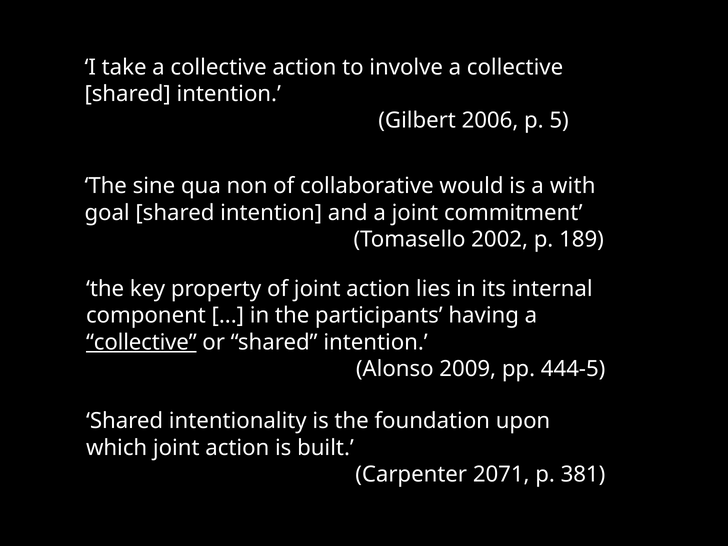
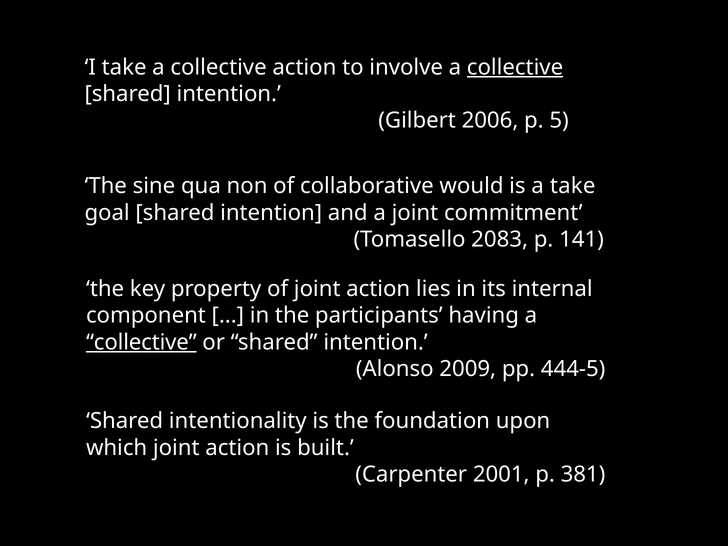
collective at (515, 67) underline: none -> present
a with: with -> take
2002: 2002 -> 2083
189: 189 -> 141
2071: 2071 -> 2001
